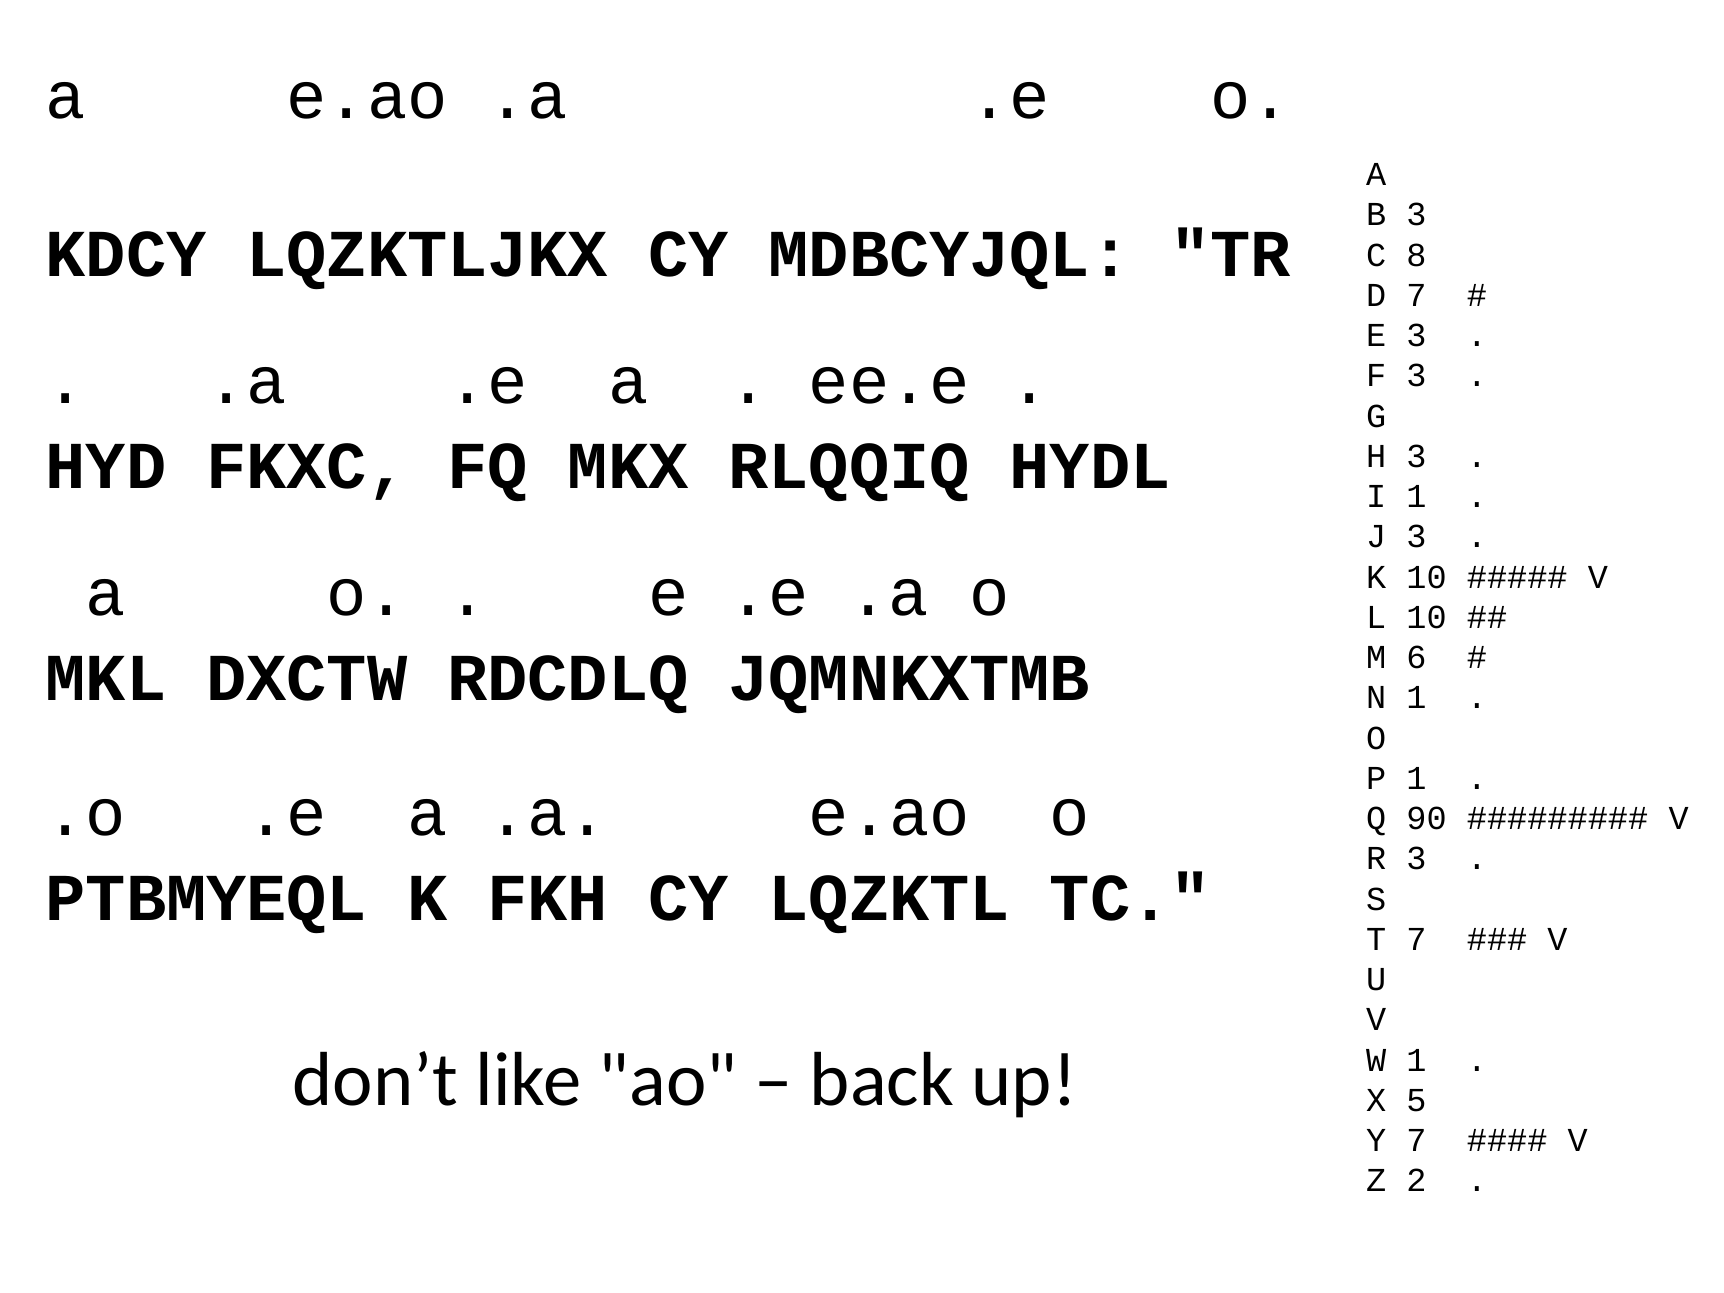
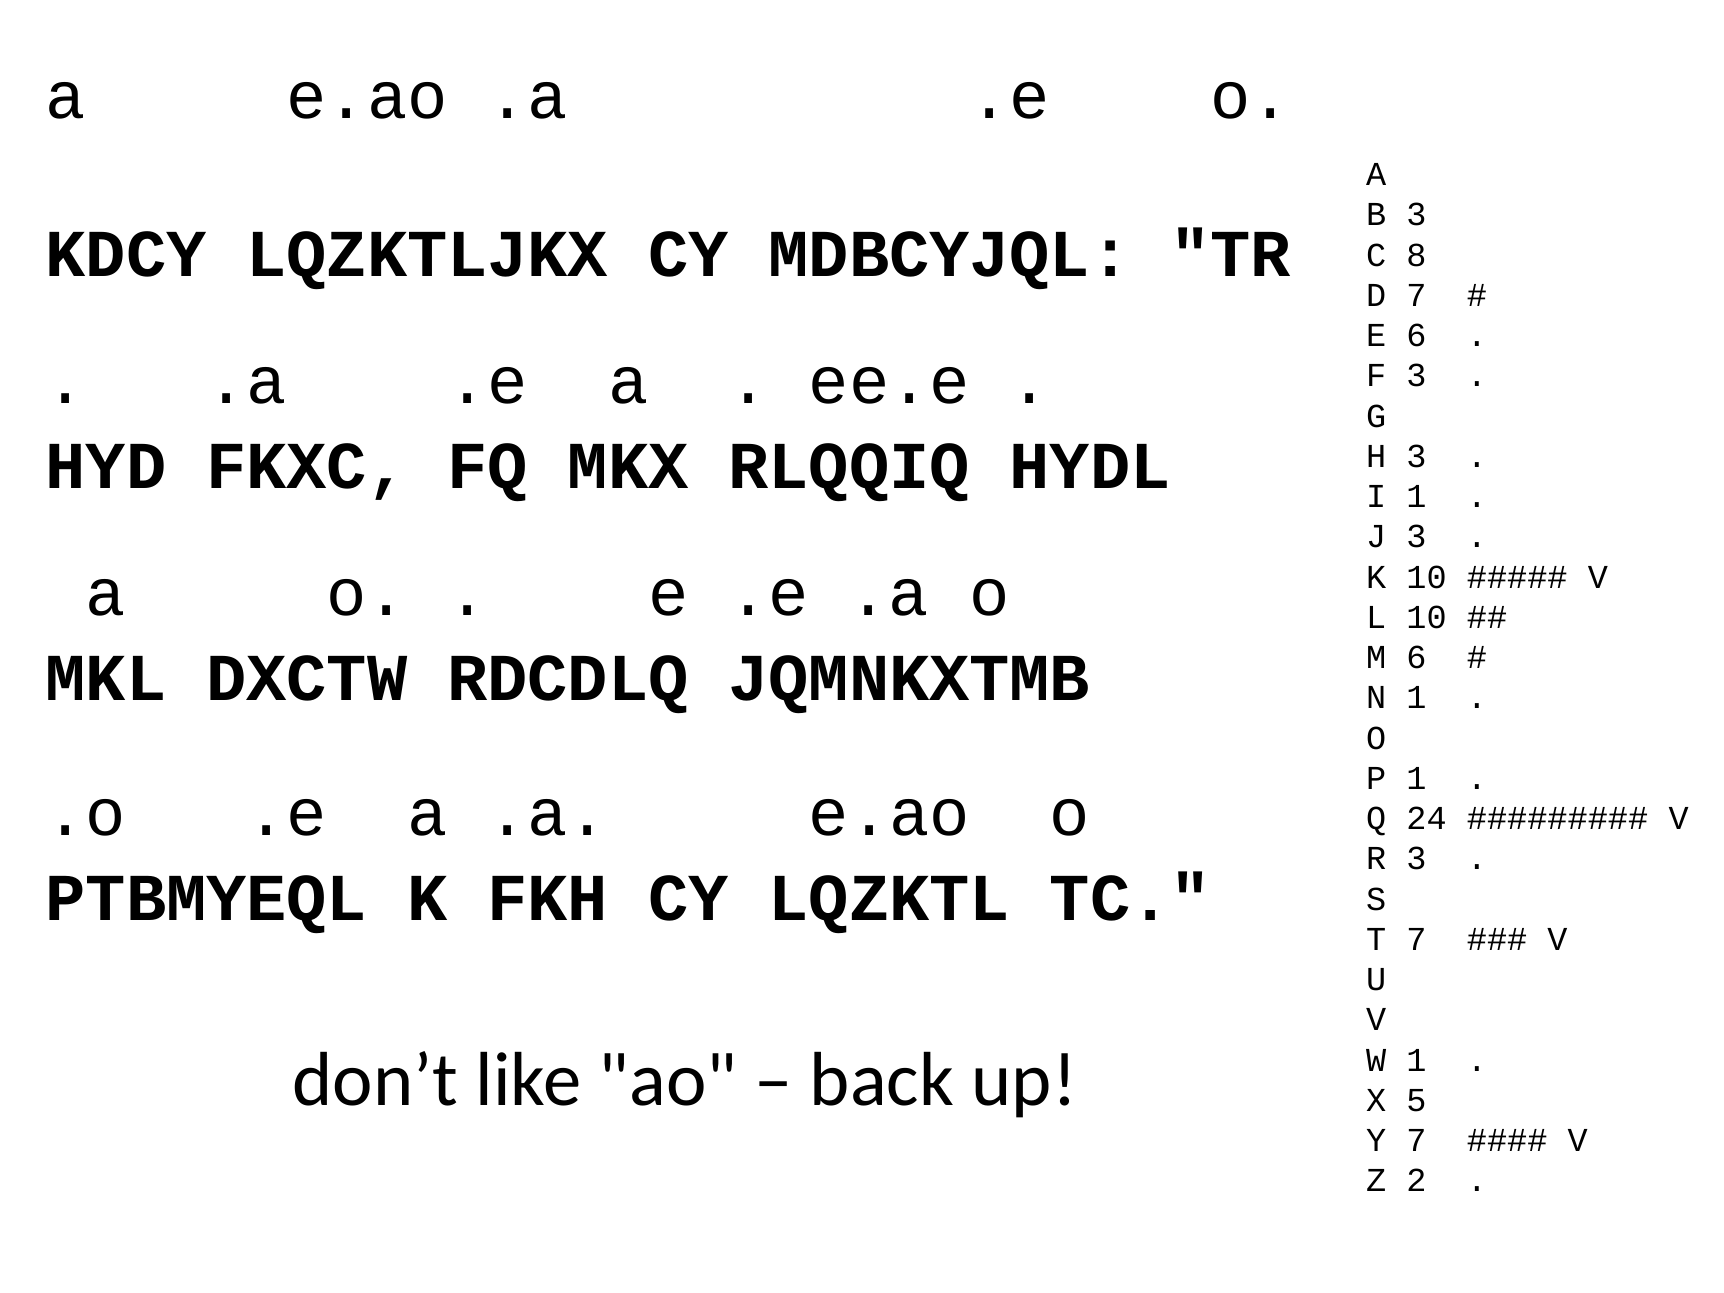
E 3: 3 -> 6
90: 90 -> 24
